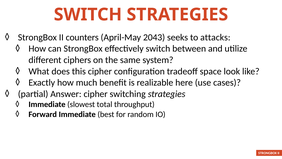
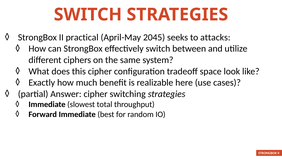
counters: counters -> practical
2043: 2043 -> 2045
